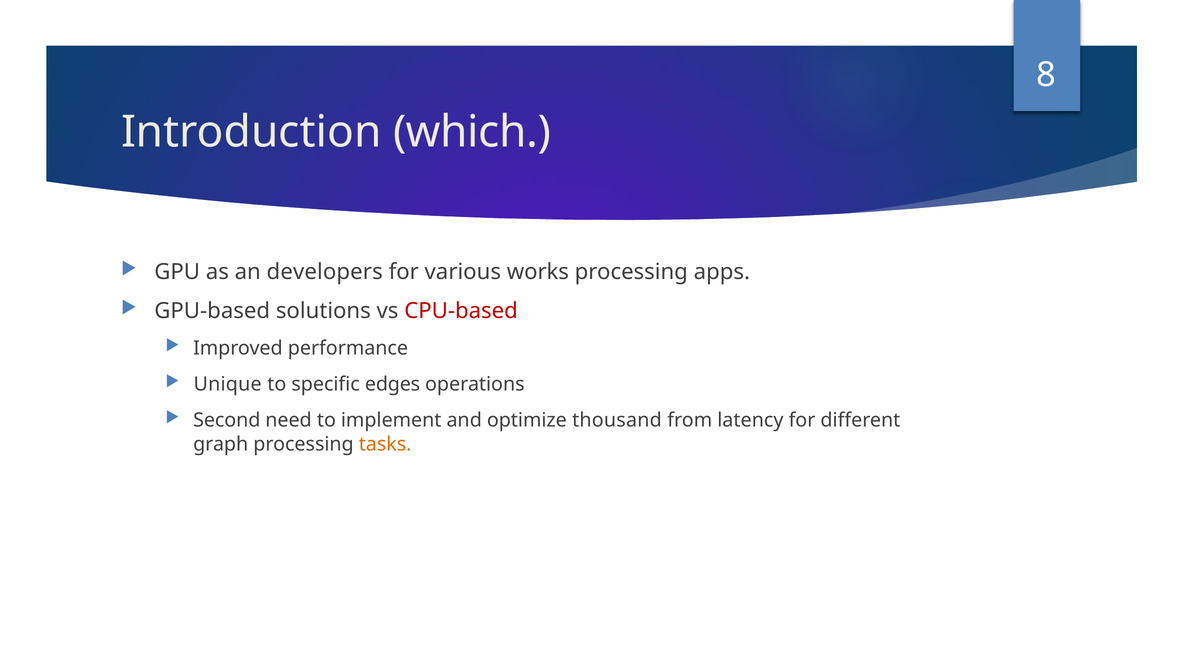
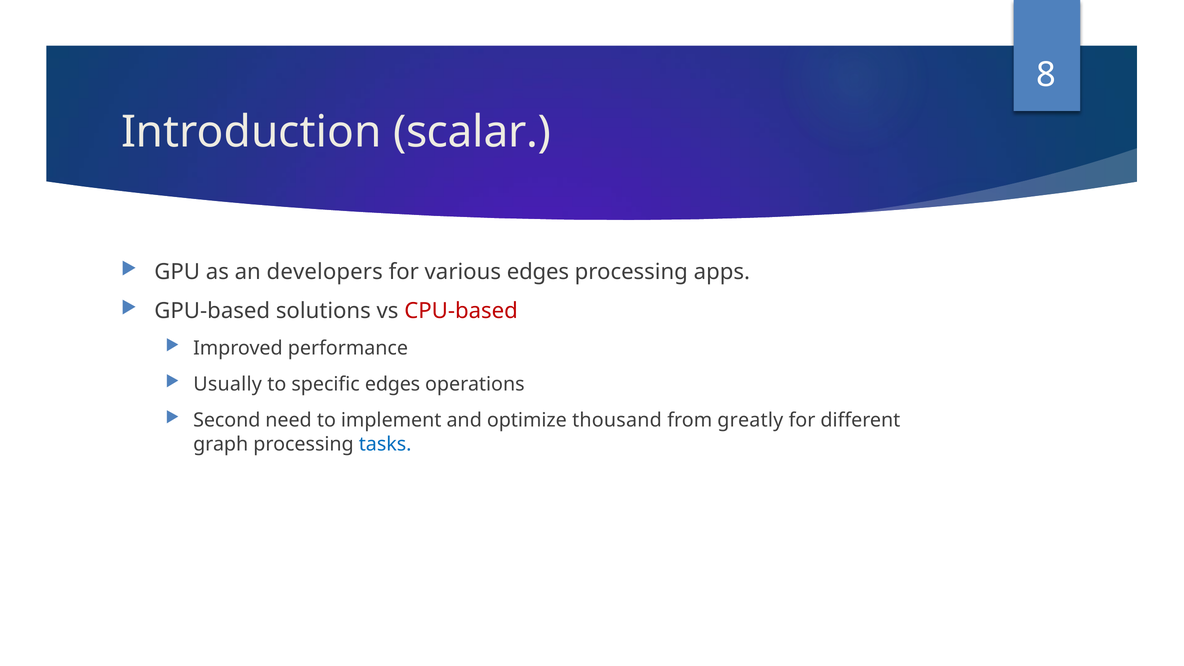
which: which -> scalar
various works: works -> edges
Unique: Unique -> Usually
latency: latency -> greatly
tasks colour: orange -> blue
